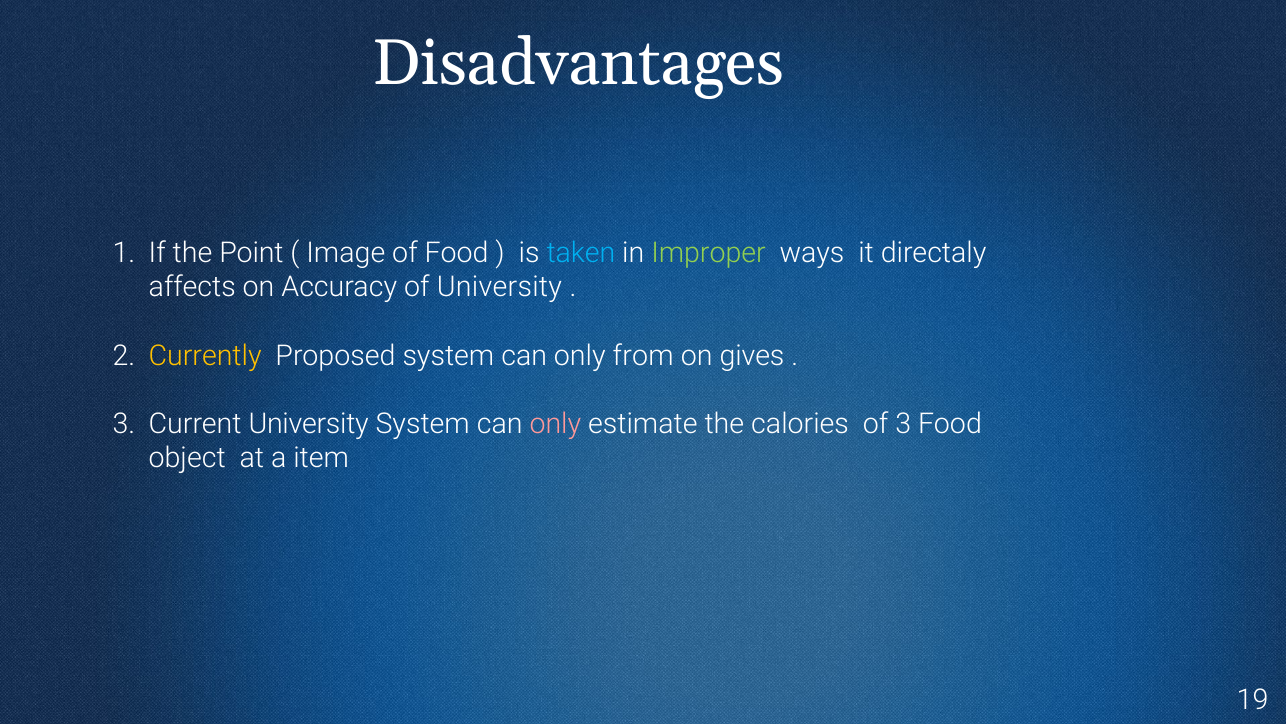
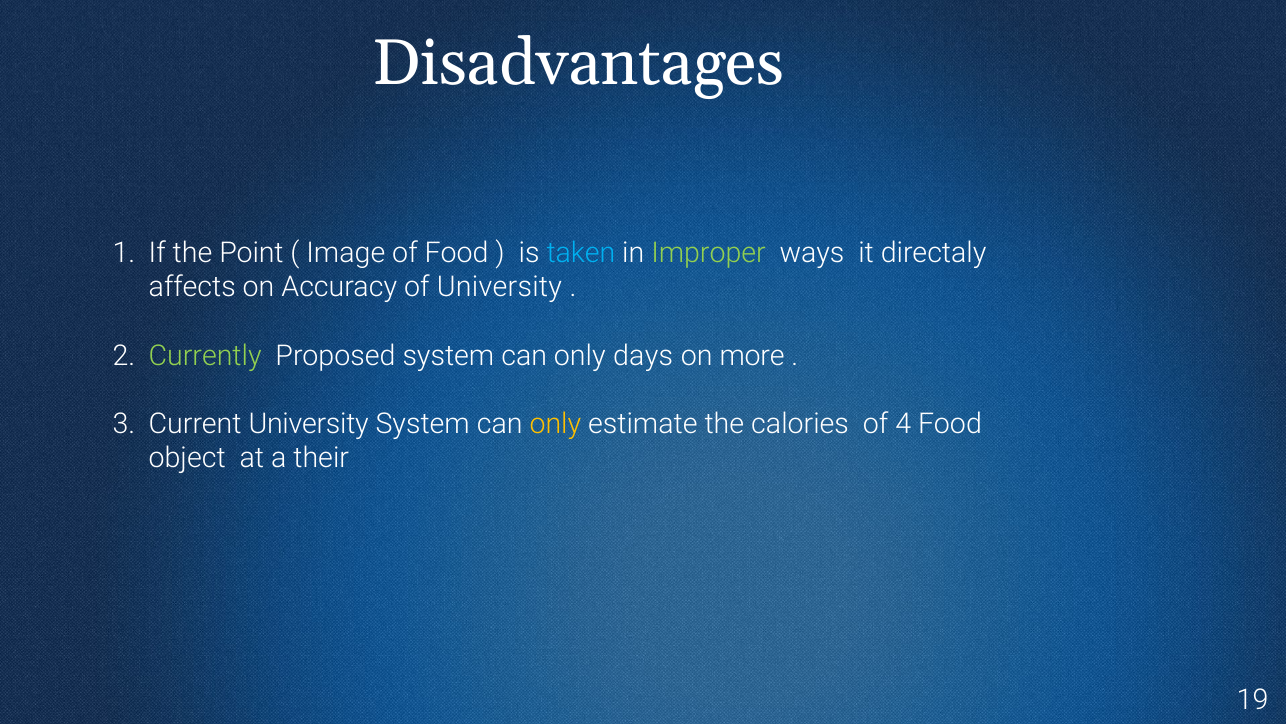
Currently colour: yellow -> light green
from: from -> days
gives: gives -> more
only at (555, 424) colour: pink -> yellow
of 3: 3 -> 4
item: item -> their
